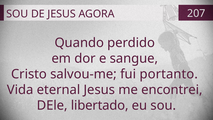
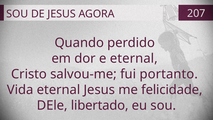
e sangue: sangue -> eternal
encontrei: encontrei -> felicidade
